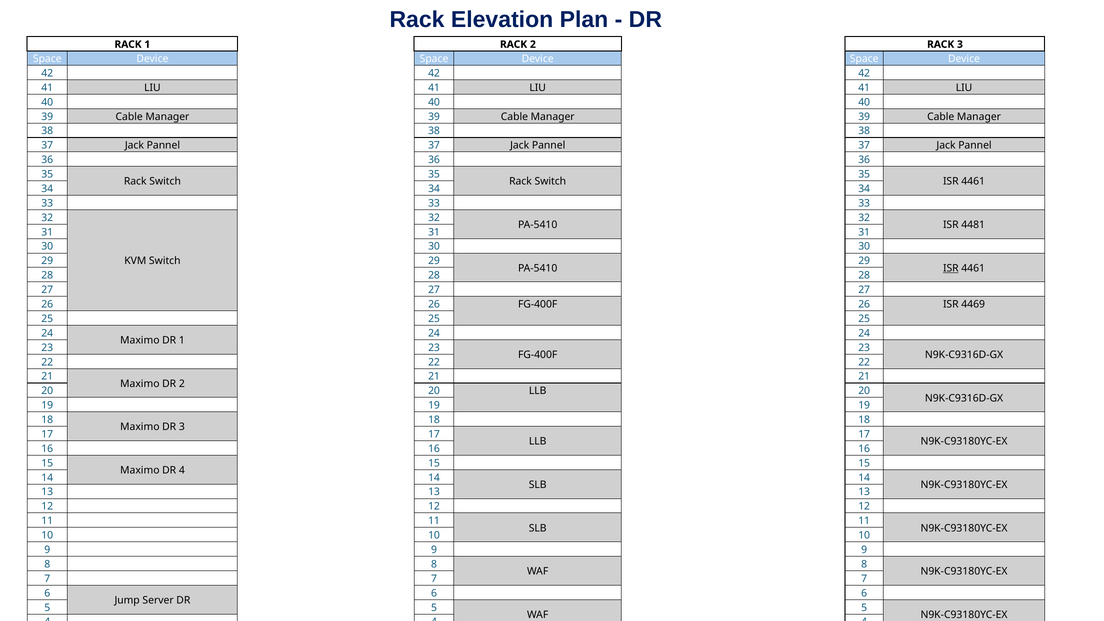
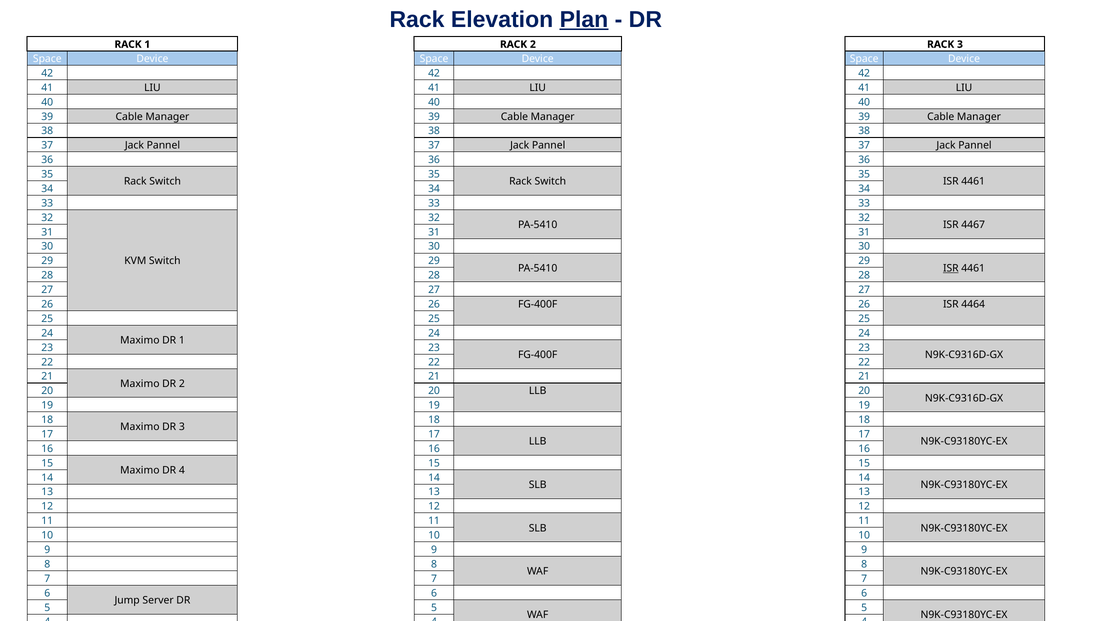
Plan underline: none -> present
4481: 4481 -> 4467
4469: 4469 -> 4464
